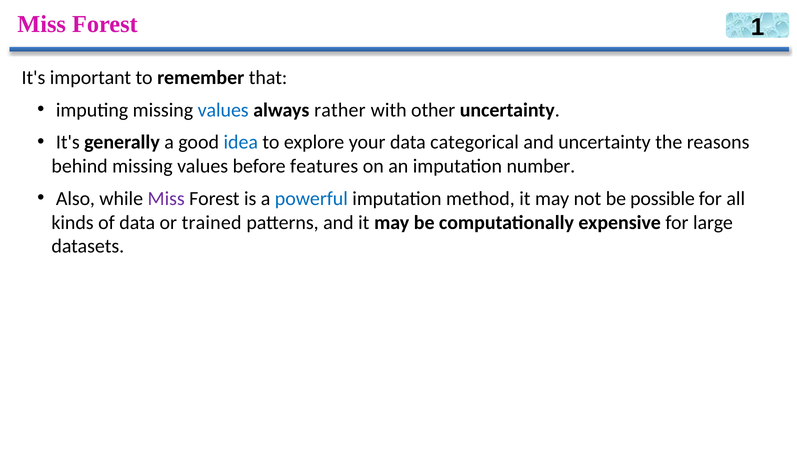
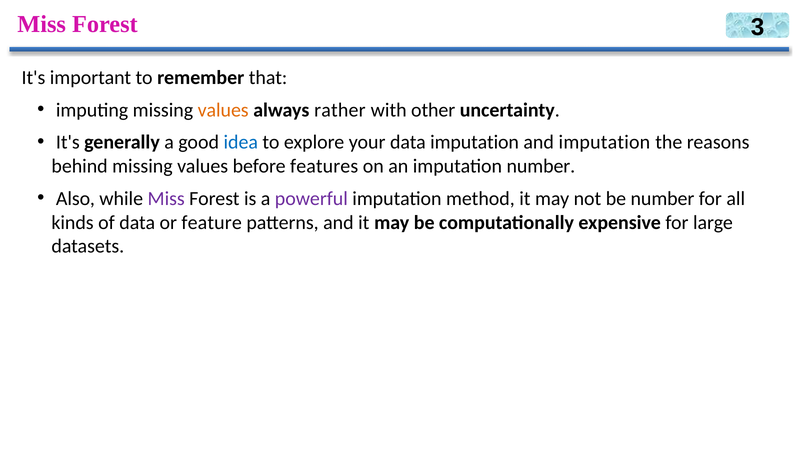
1: 1 -> 3
values at (223, 110) colour: blue -> orange
data categorical: categorical -> imputation
and uncertainty: uncertainty -> imputation
powerful colour: blue -> purple
be possible: possible -> number
trained: trained -> feature
